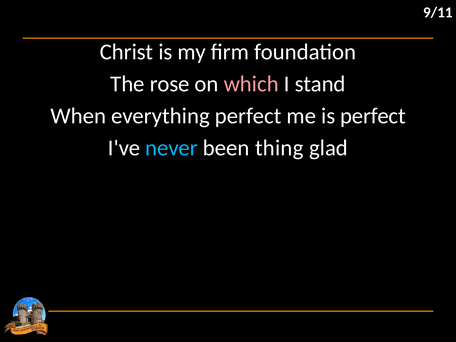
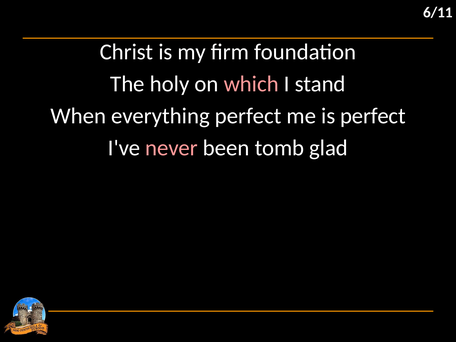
9/11: 9/11 -> 6/11
rose: rose -> holy
never colour: light blue -> pink
thing: thing -> tomb
